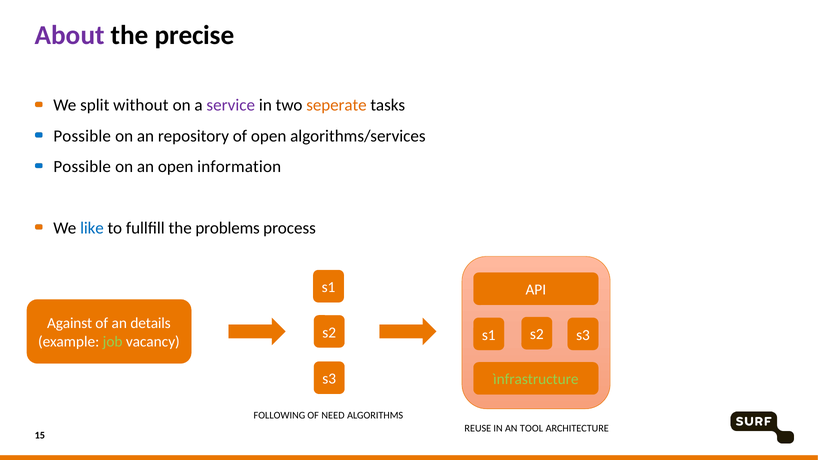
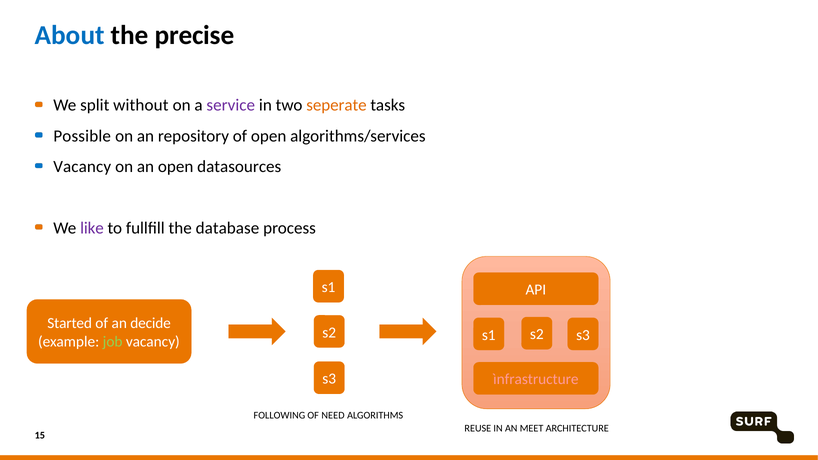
About colour: purple -> blue
Possible at (82, 167): Possible -> Vacancy
information: information -> datasources
like colour: blue -> purple
problems: problems -> database
Against: Against -> Started
details: details -> decide
ìnfrastructure colour: light green -> pink
TOOL: TOOL -> MEET
